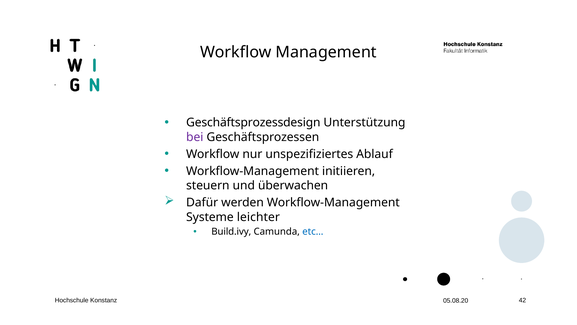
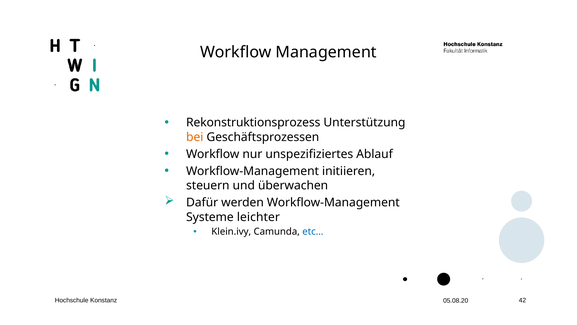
Geschäftsprozessdesign: Geschäftsprozessdesign -> Rekonstruktionsprozess
bei colour: purple -> orange
Build.ivy: Build.ivy -> Klein.ivy
